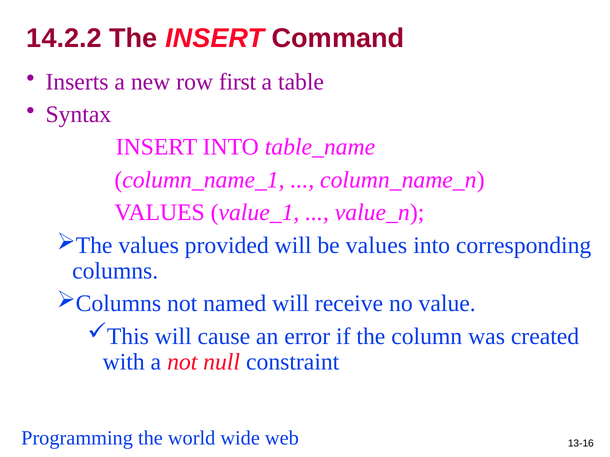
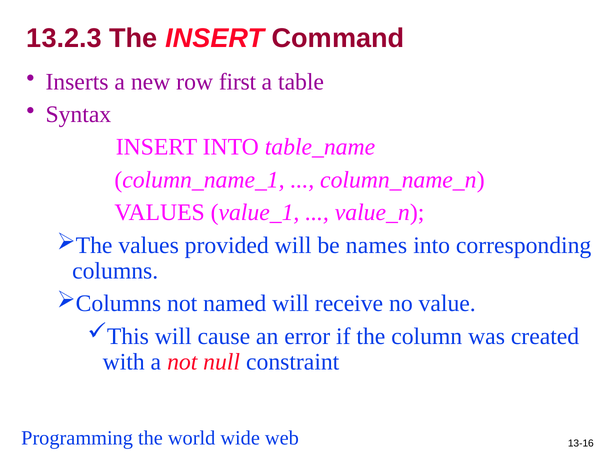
14.2.2: 14.2.2 -> 13.2.3
be values: values -> names
